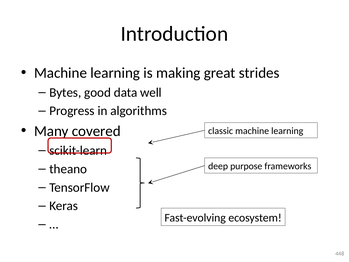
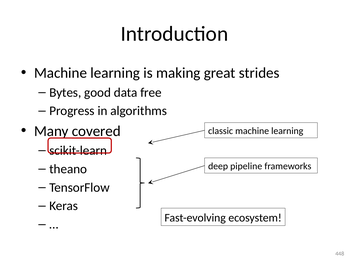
well: well -> free
purpose: purpose -> pipeline
